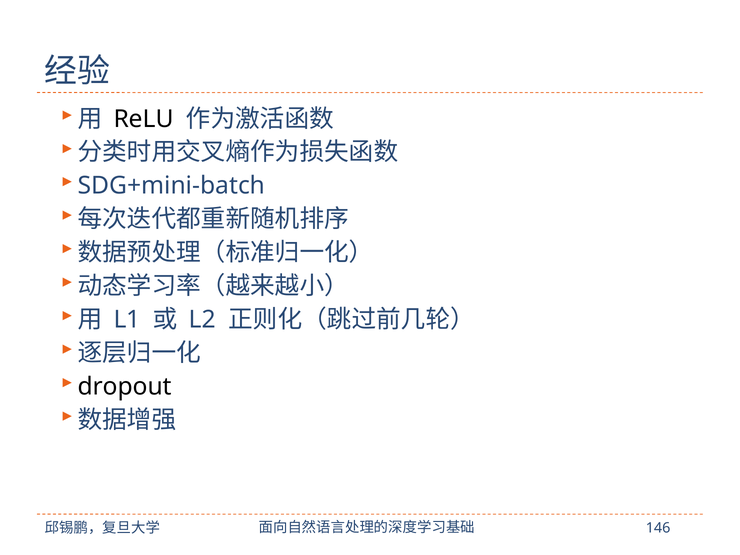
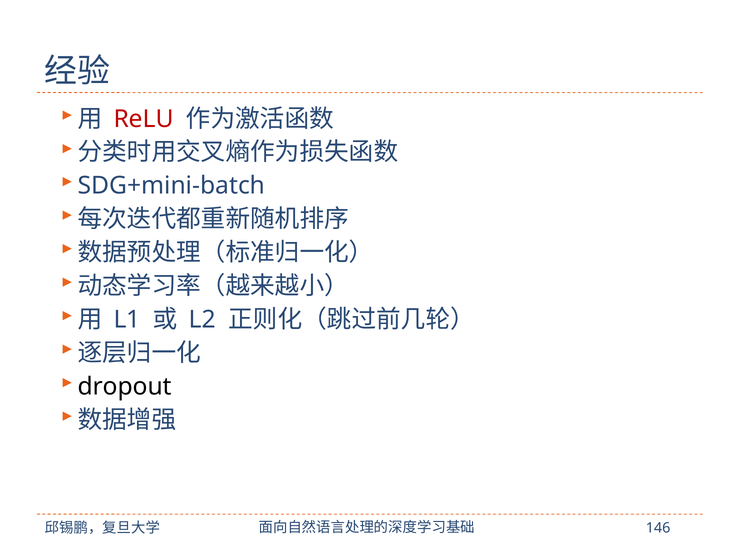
ReLU colour: black -> red
